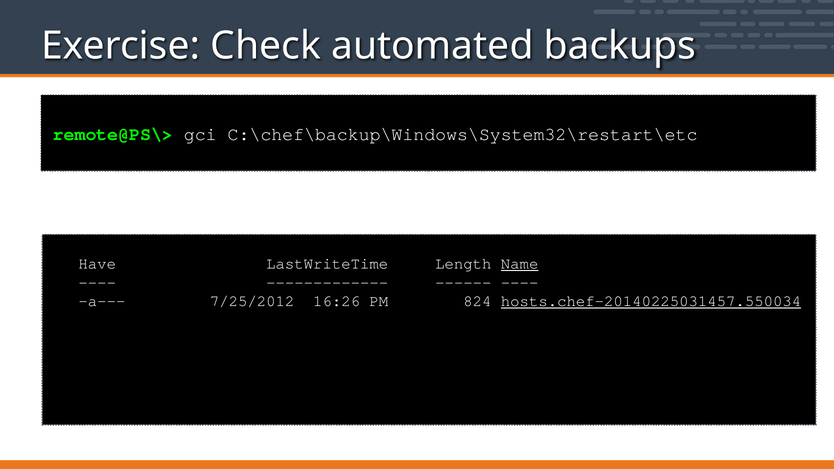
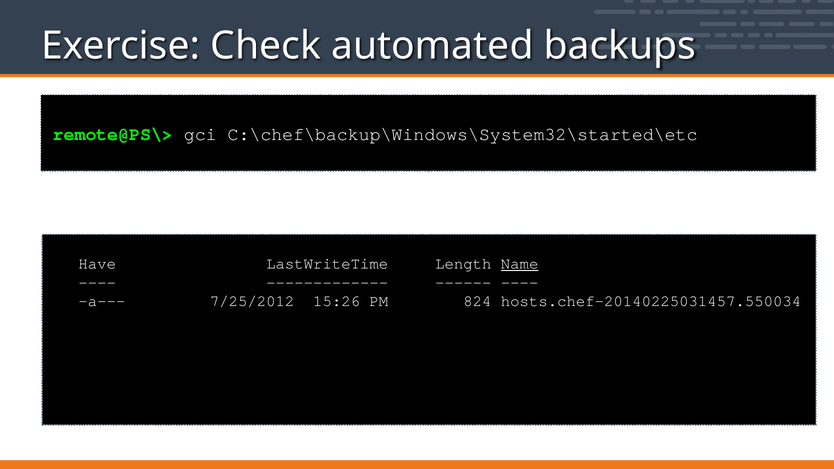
C:\chef\backup\Windows\System32\restart\etc: C:\chef\backup\Windows\System32\restart\etc -> C:\chef\backup\Windows\System32\started\etc
16:26: 16:26 -> 15:26
hosts.chef-20140225031457.550034 underline: present -> none
